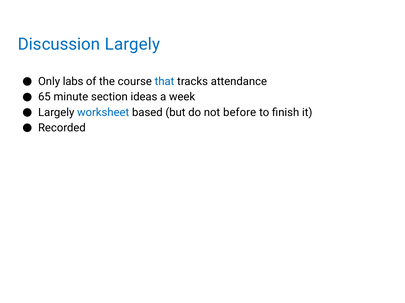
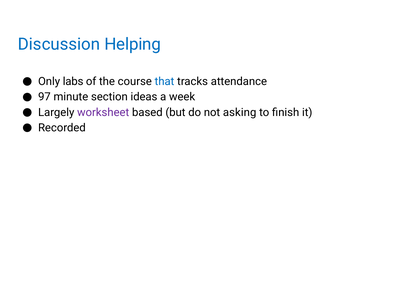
Discussion Largely: Largely -> Helping
65: 65 -> 97
worksheet colour: blue -> purple
before: before -> asking
